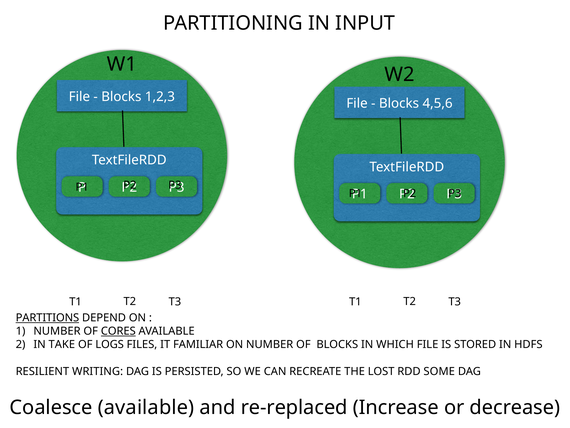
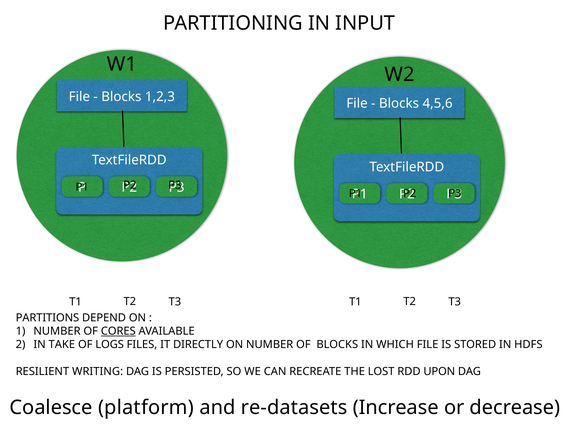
PARTITIONS underline: present -> none
FAMILIAR: FAMILIAR -> DIRECTLY
SOME: SOME -> UPON
Coalesce available: available -> platform
re-replaced: re-replaced -> re-datasets
